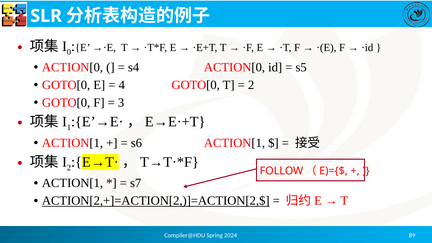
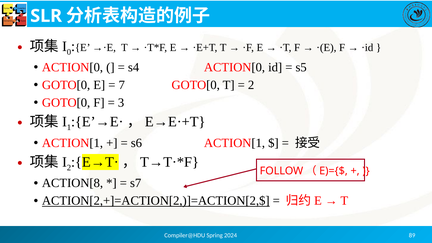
4: 4 -> 7
ACTION[1 at (73, 183): ACTION[1 -> ACTION[8
